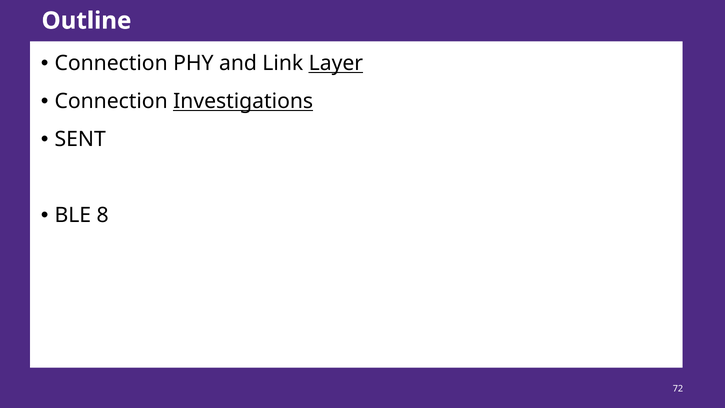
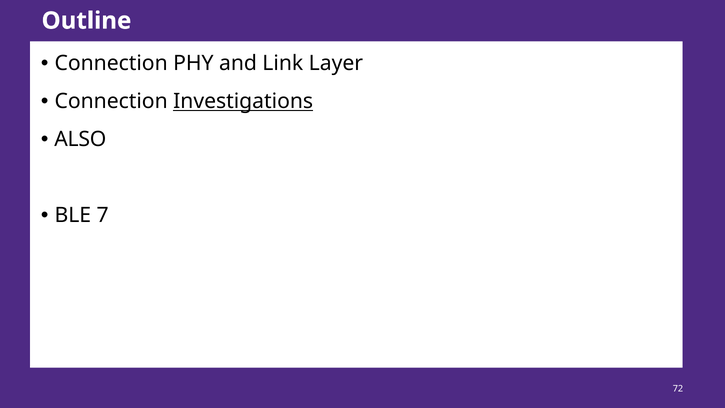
Layer underline: present -> none
SENT: SENT -> ALSO
8: 8 -> 7
